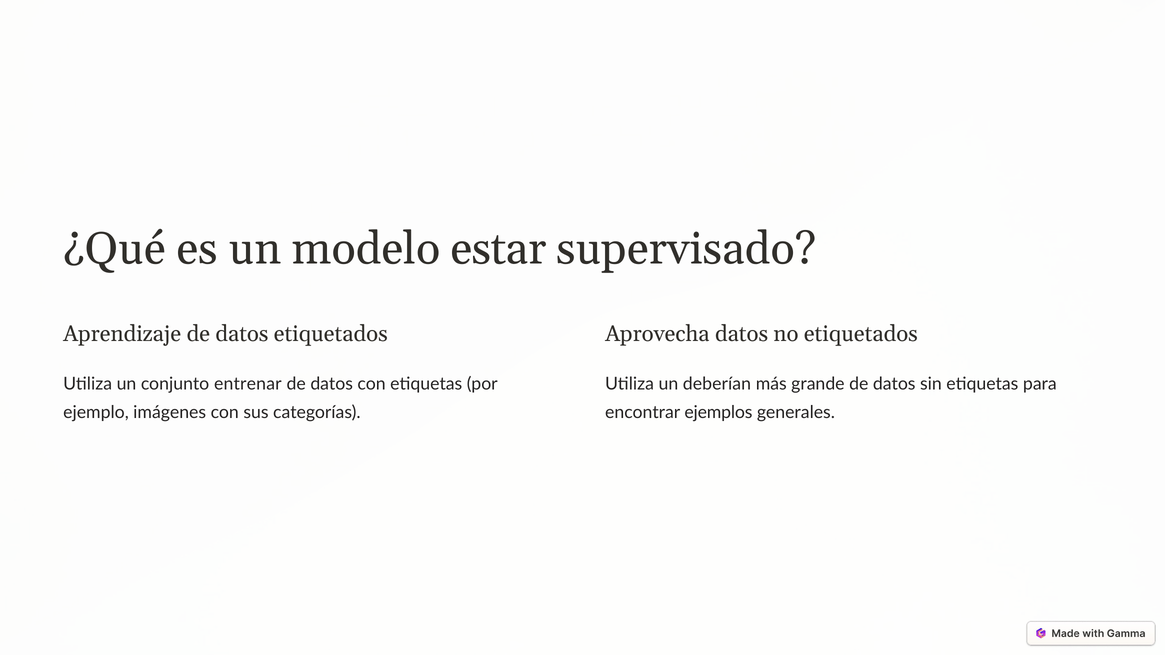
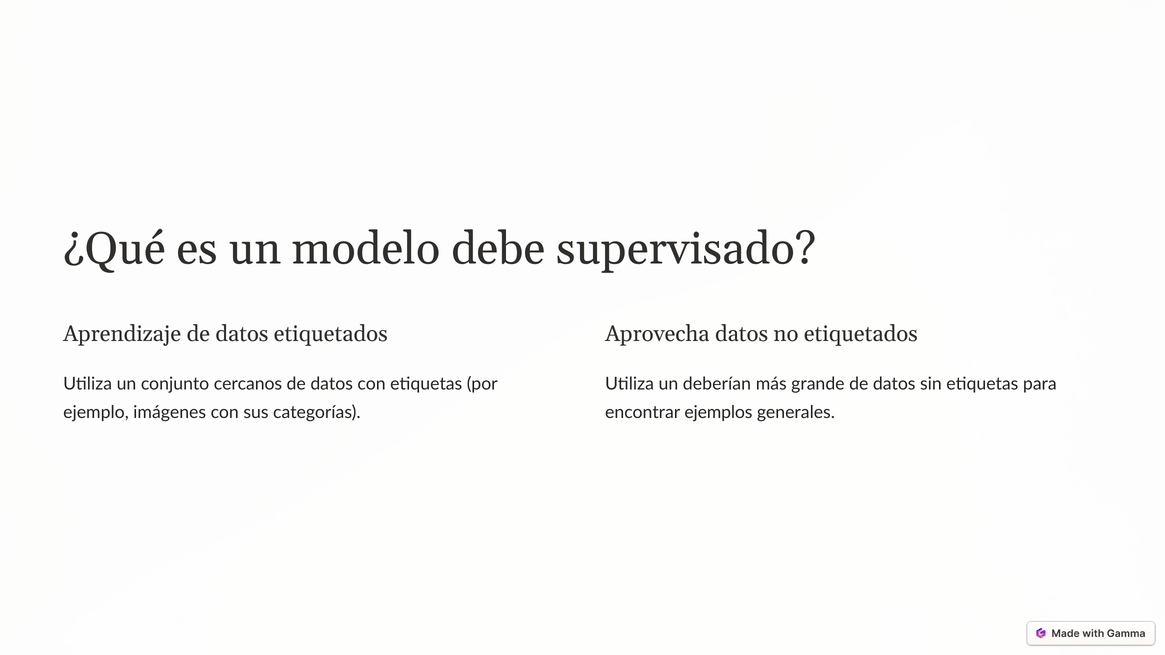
estar: estar -> debe
entrenar: entrenar -> cercanos
